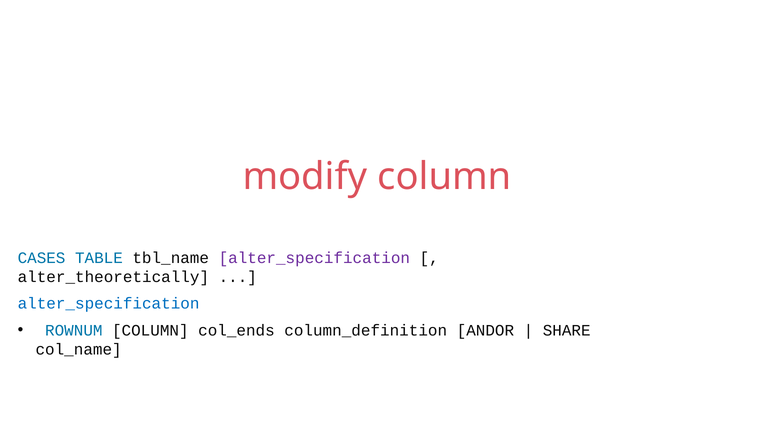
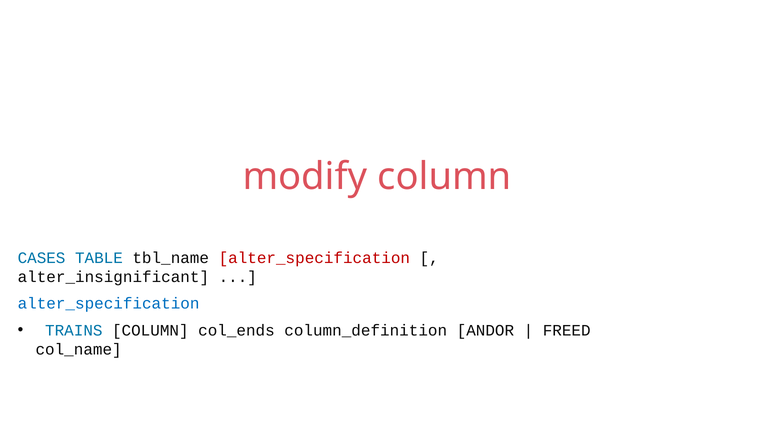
alter_specification at (314, 258) colour: purple -> red
alter_theoretically: alter_theoretically -> alter_insignificant
ROWNUM: ROWNUM -> TRAINS
SHARE: SHARE -> FREED
